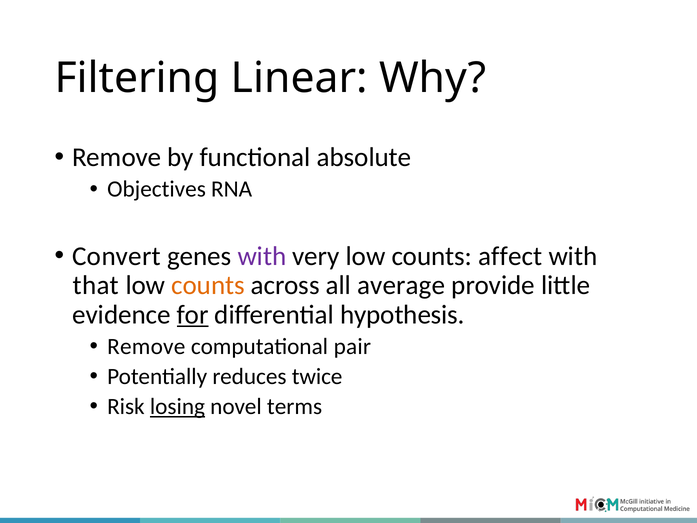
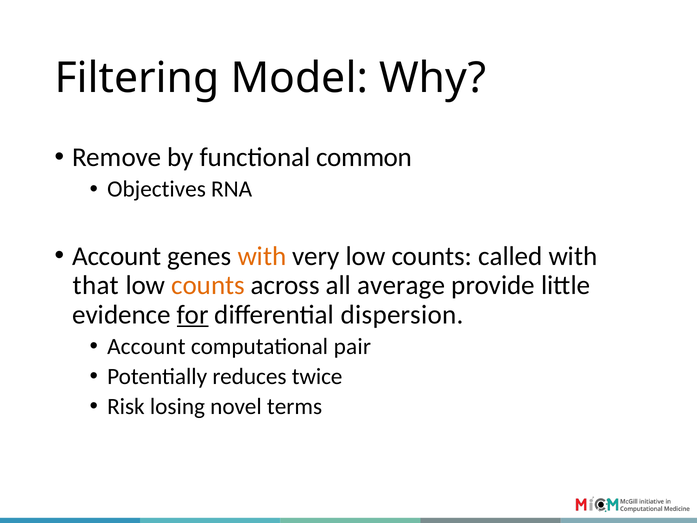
Linear: Linear -> Model
absolute: absolute -> common
Convert at (117, 256): Convert -> Account
with at (262, 256) colour: purple -> orange
affect: affect -> called
hypothesis: hypothesis -> dispersion
Remove at (146, 347): Remove -> Account
losing underline: present -> none
